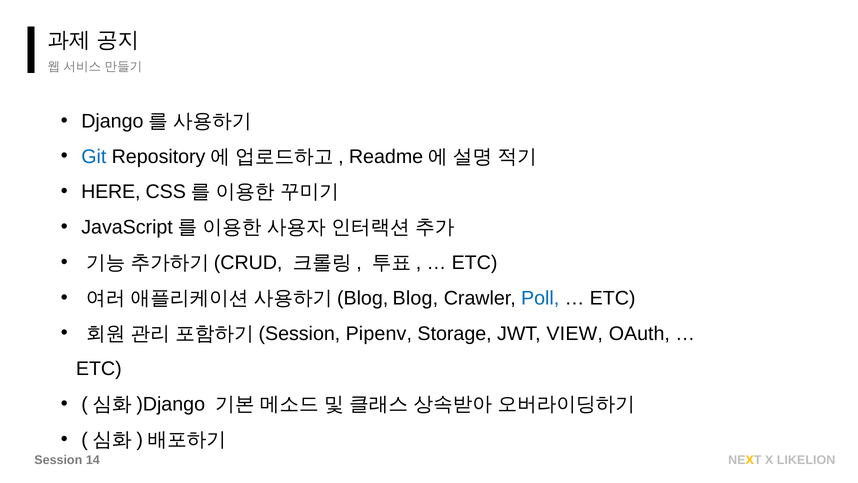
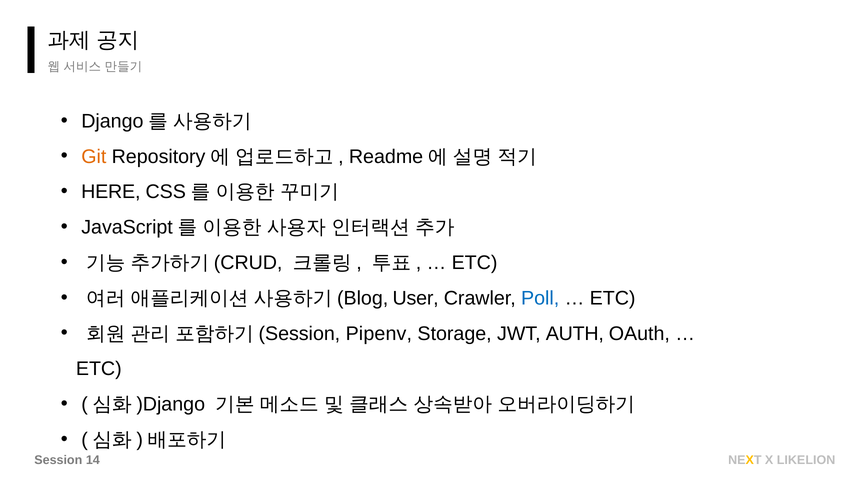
Git colour: blue -> orange
Blog: Blog -> User
VIEW: VIEW -> AUTH
